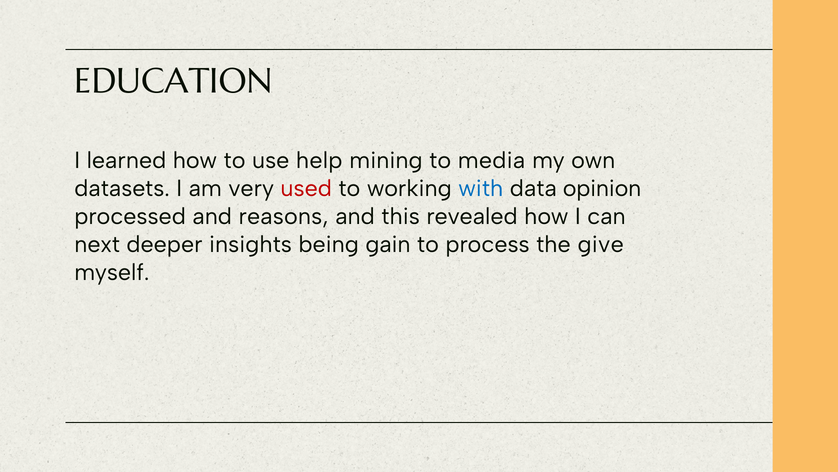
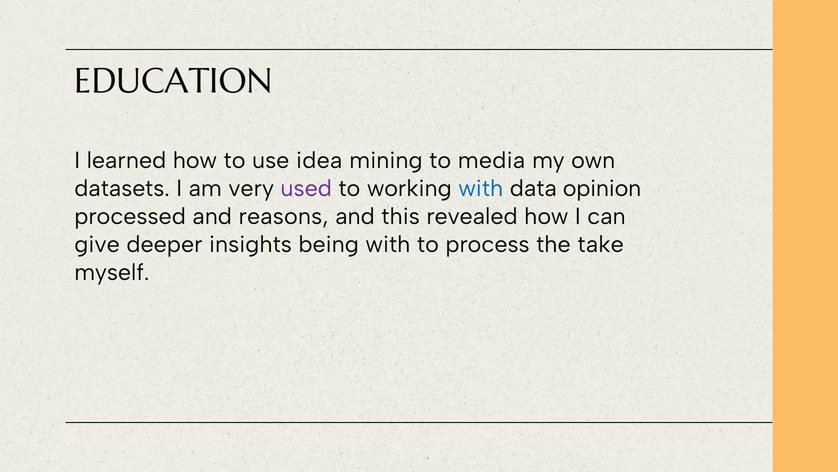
help: help -> idea
used colour: red -> purple
next: next -> give
being gain: gain -> with
give: give -> take
